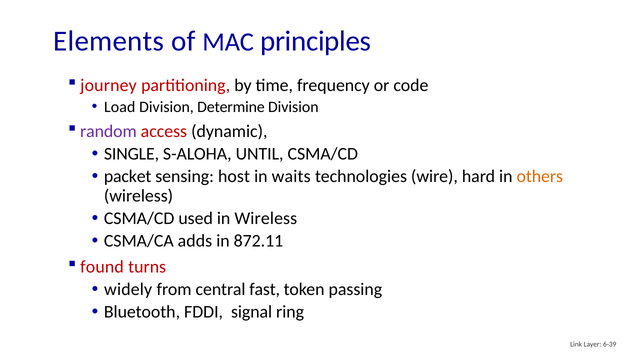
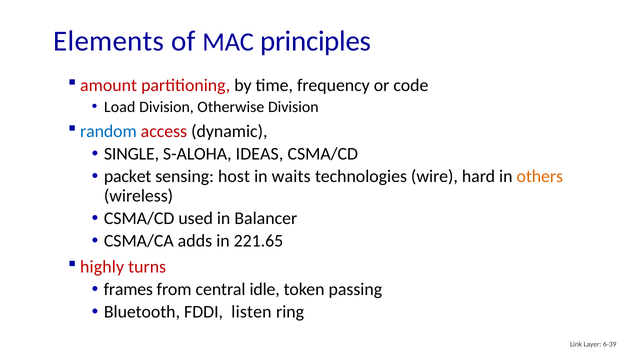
journey: journey -> amount
Determine: Determine -> Otherwise
random colour: purple -> blue
UNTIL: UNTIL -> IDEAS
in Wireless: Wireless -> Balancer
872.11: 872.11 -> 221.65
found: found -> highly
widely: widely -> frames
fast: fast -> idle
signal: signal -> listen
